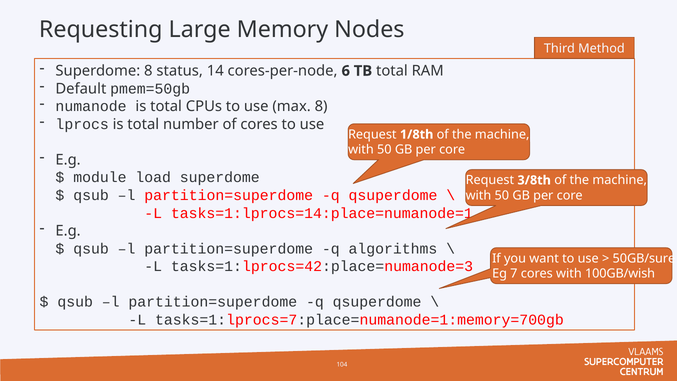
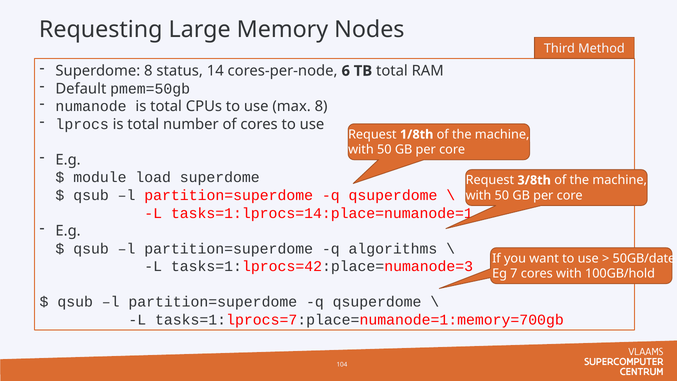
50GB/sure: 50GB/sure -> 50GB/date
100GB/wish: 100GB/wish -> 100GB/hold
